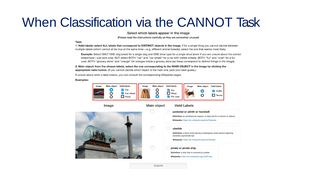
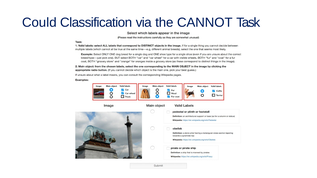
When: When -> Could
